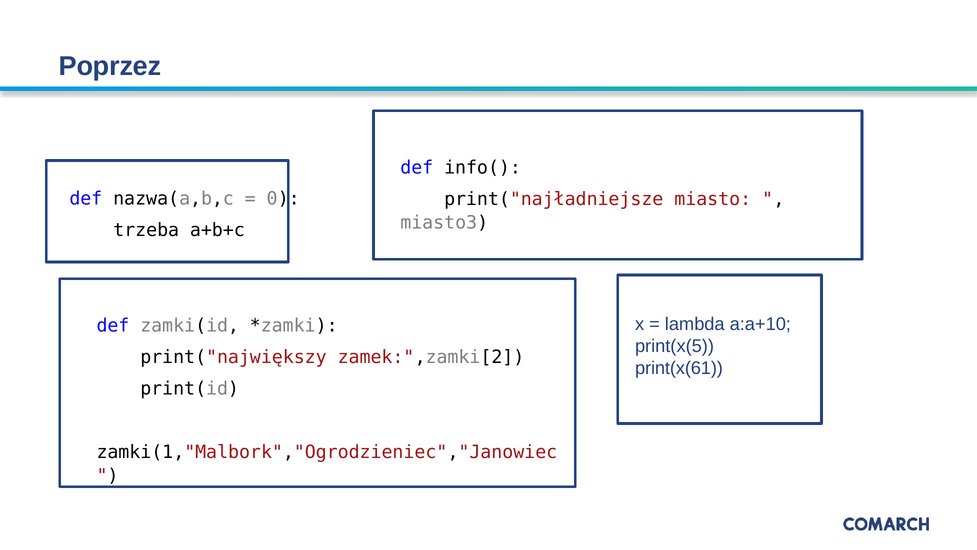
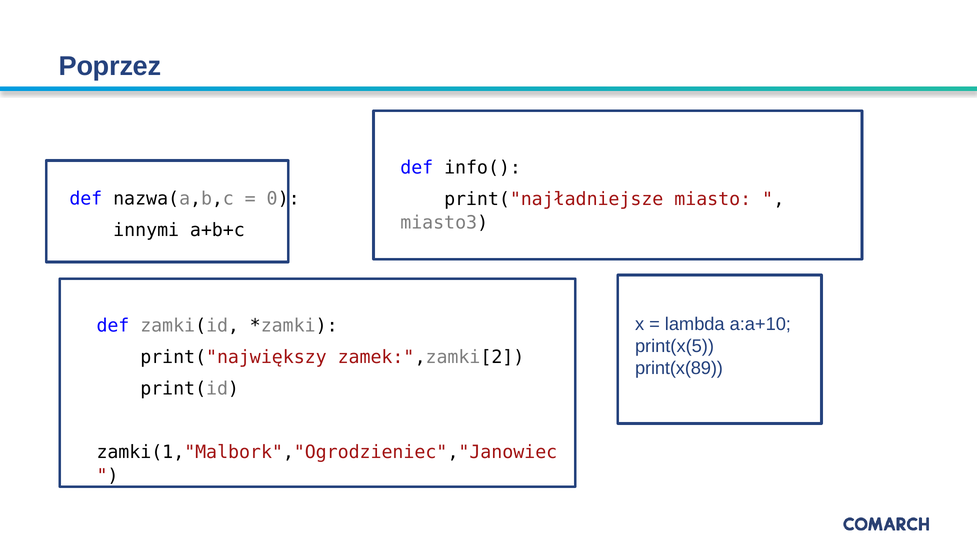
trzeba: trzeba -> innymi
print(x(61: print(x(61 -> print(x(89
